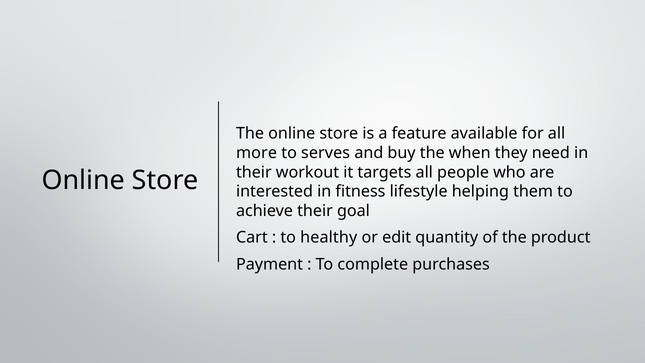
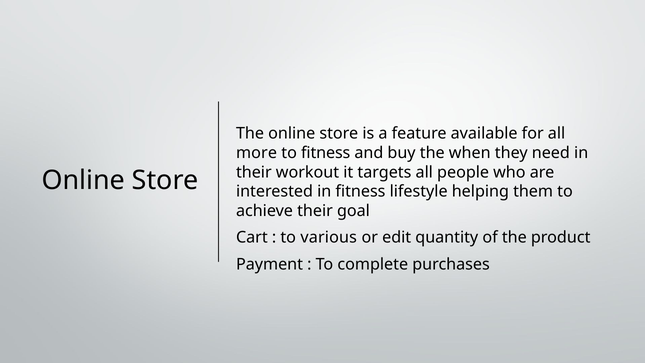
to serves: serves -> fitness
healthy: healthy -> various
